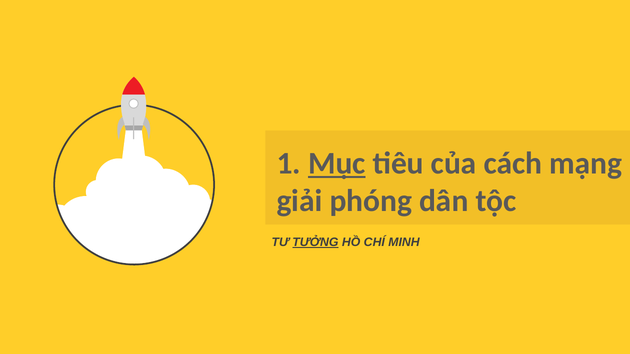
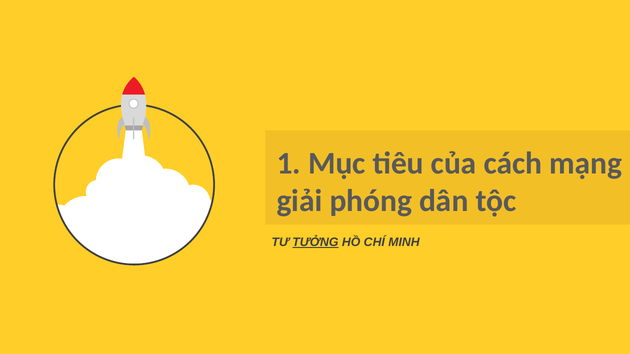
Mục underline: present -> none
